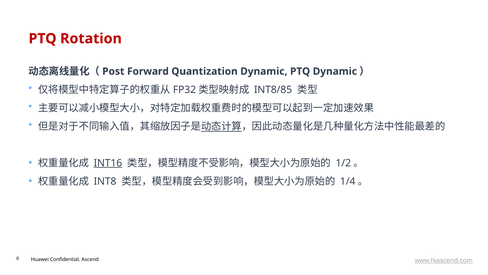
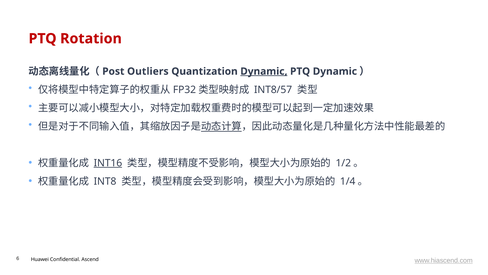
Forward: Forward -> Outliers
Dynamic at (264, 71) underline: none -> present
INT8/85: INT8/85 -> INT8/57
